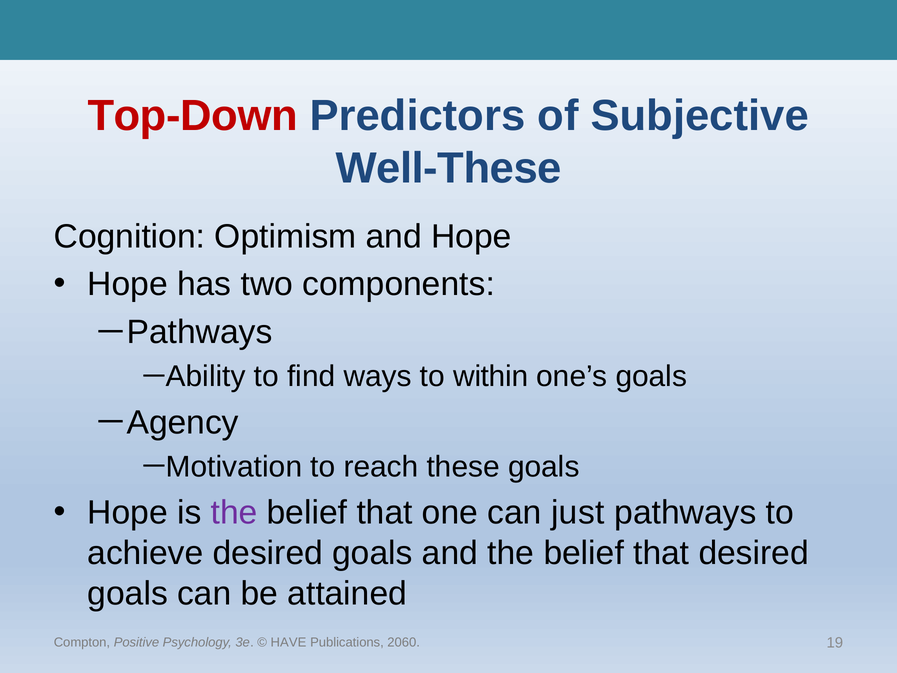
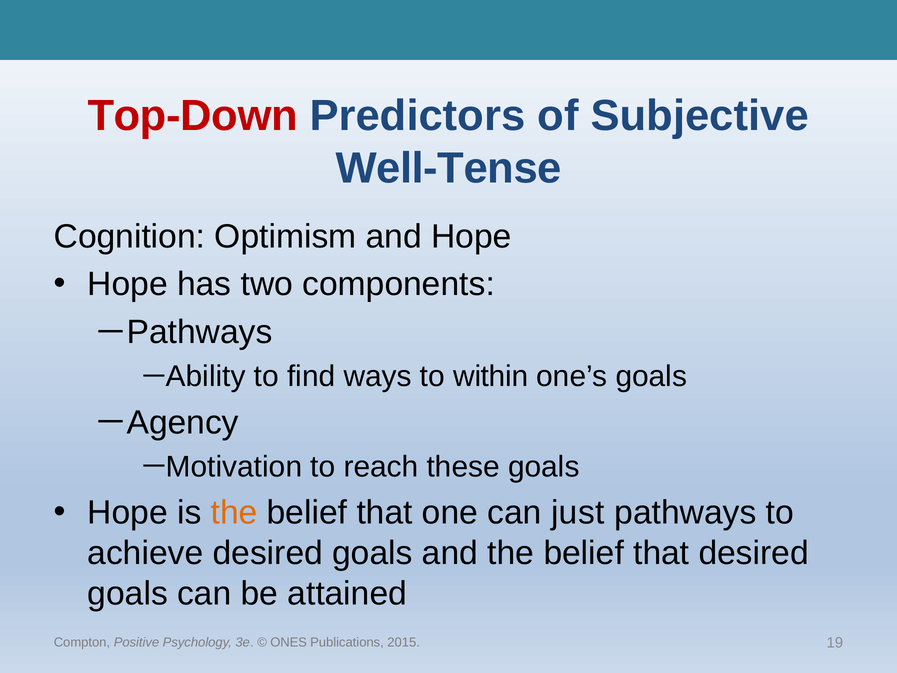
Well-These: Well-These -> Well-Tense
the at (234, 513) colour: purple -> orange
HAVE: HAVE -> ONES
2060: 2060 -> 2015
